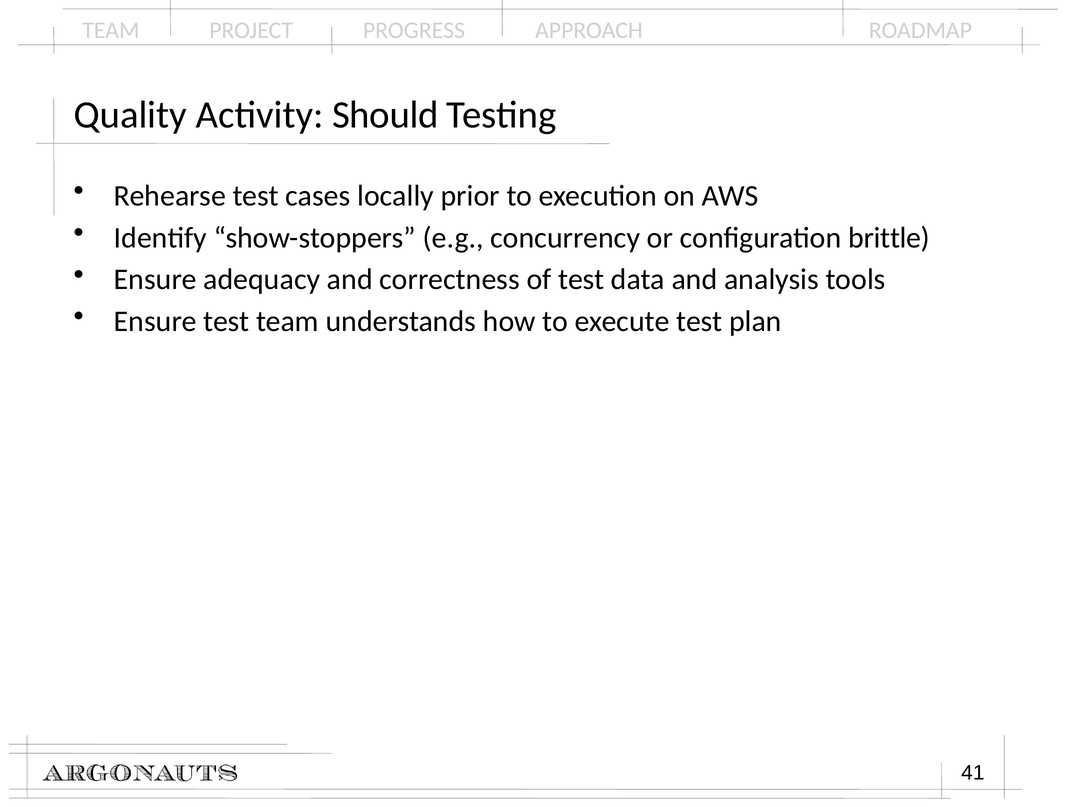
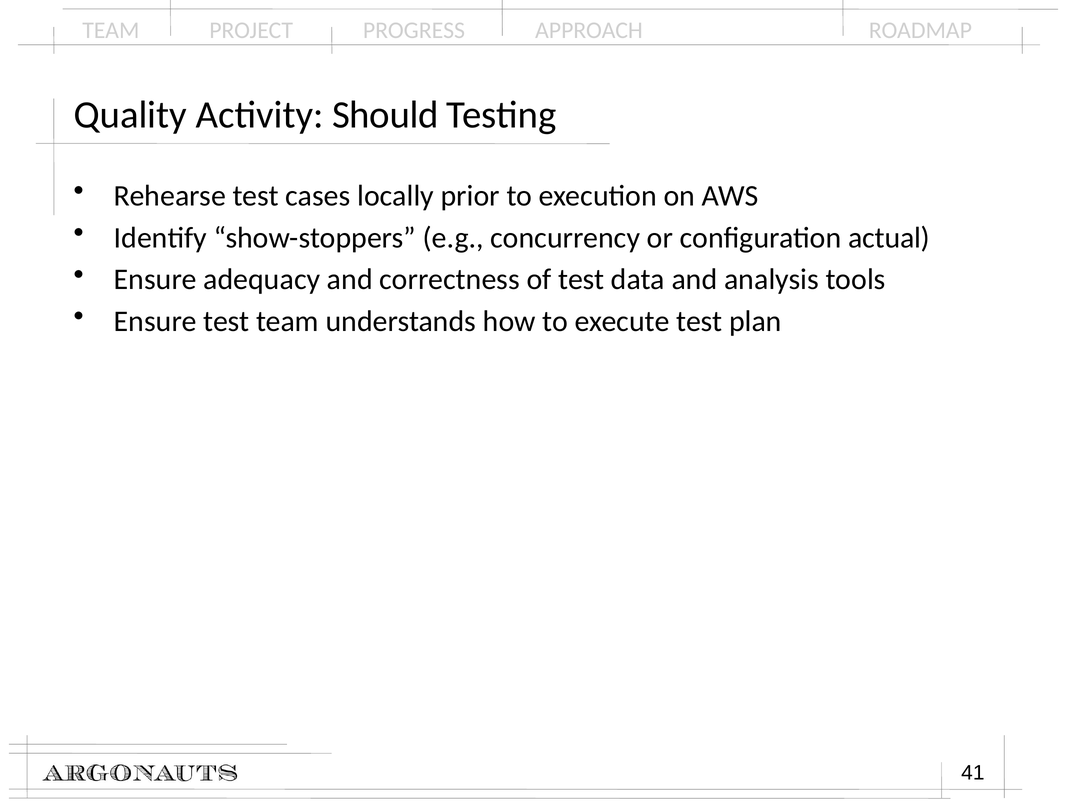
brittle: brittle -> actual
